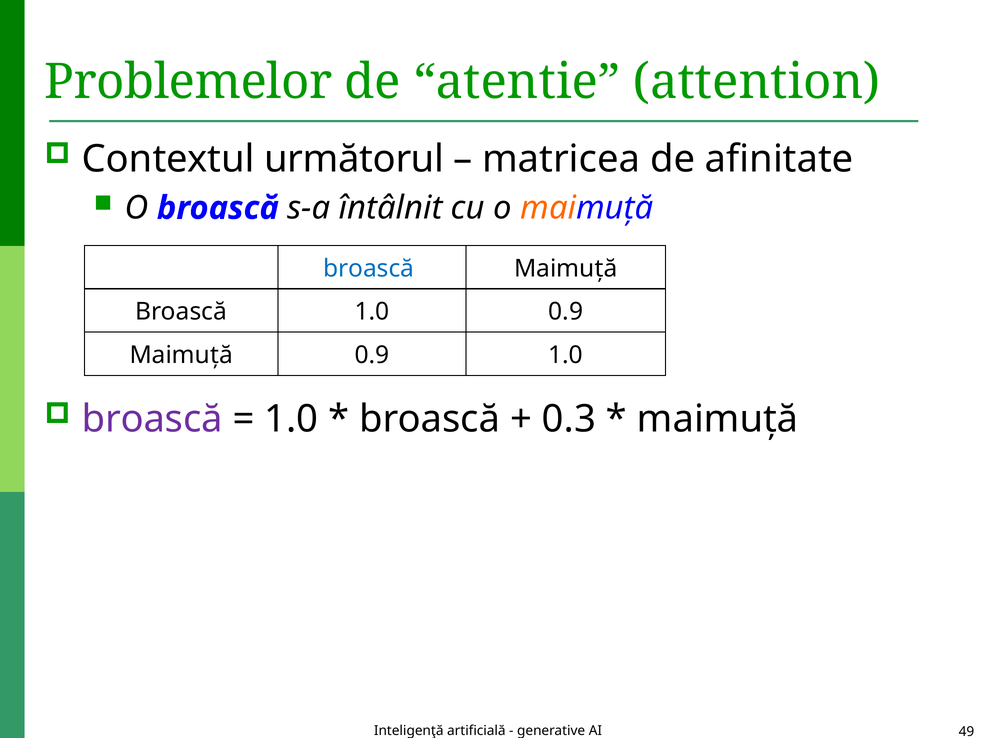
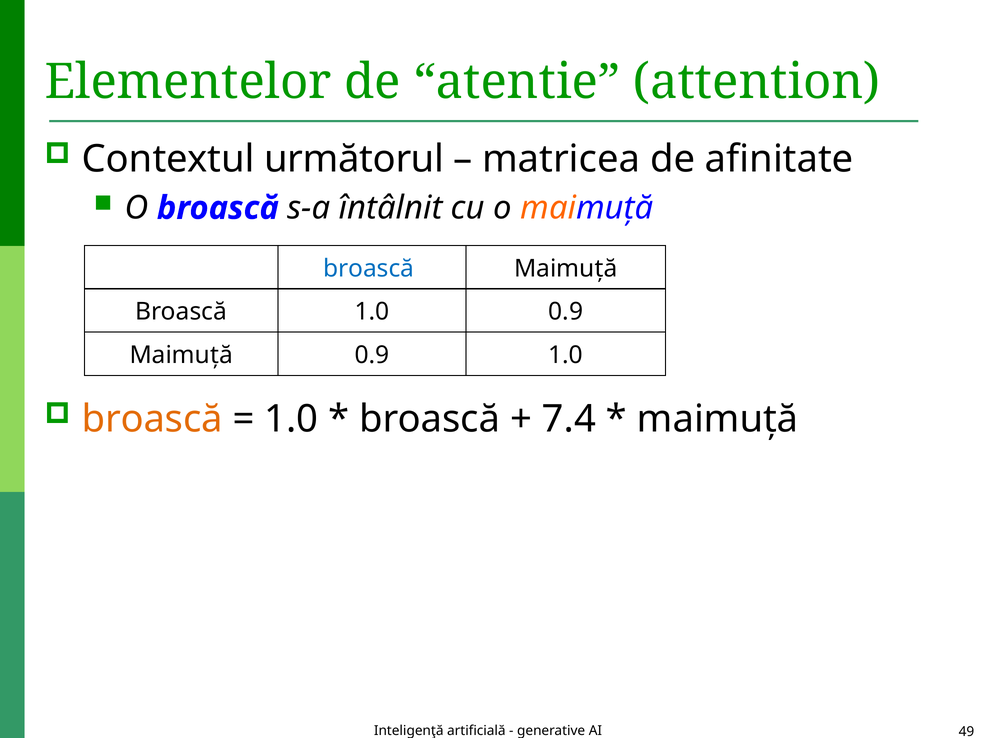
Problemelor: Problemelor -> Elementelor
broască at (152, 419) colour: purple -> orange
0.3: 0.3 -> 7.4
